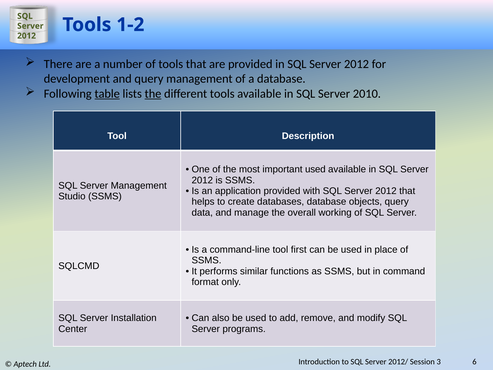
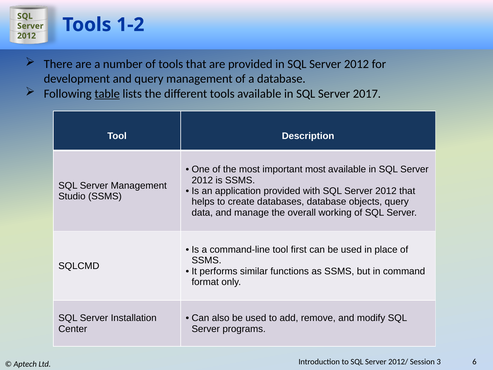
the at (153, 94) underline: present -> none
2010: 2010 -> 2017
important used: used -> most
